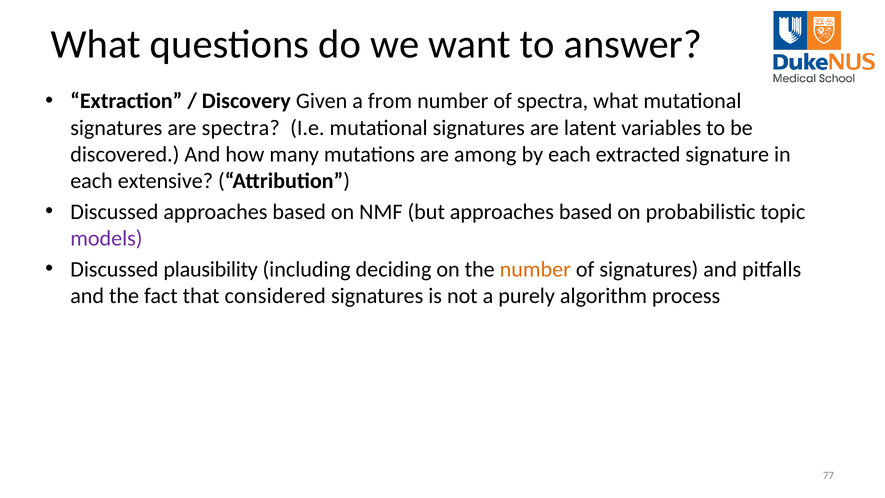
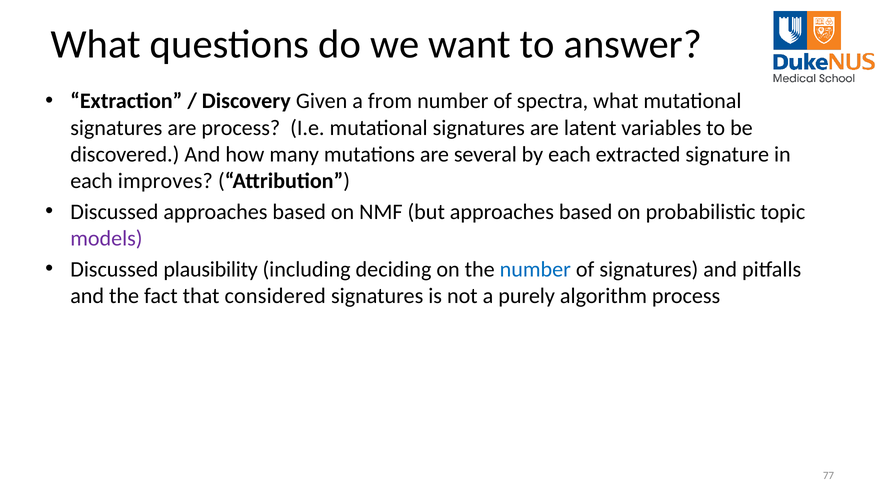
are spectra: spectra -> process
among: among -> several
extensive: extensive -> improves
number at (535, 269) colour: orange -> blue
